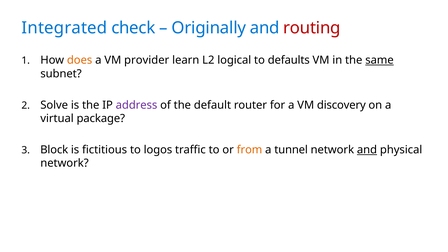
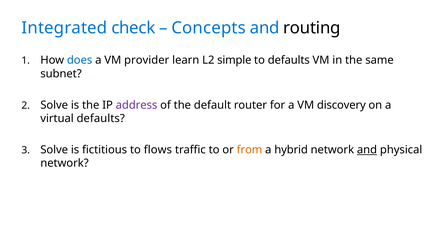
Originally: Originally -> Concepts
routing colour: red -> black
does colour: orange -> blue
logical: logical -> simple
same underline: present -> none
virtual package: package -> defaults
Block at (54, 150): Block -> Solve
logos: logos -> flows
tunnel: tunnel -> hybrid
